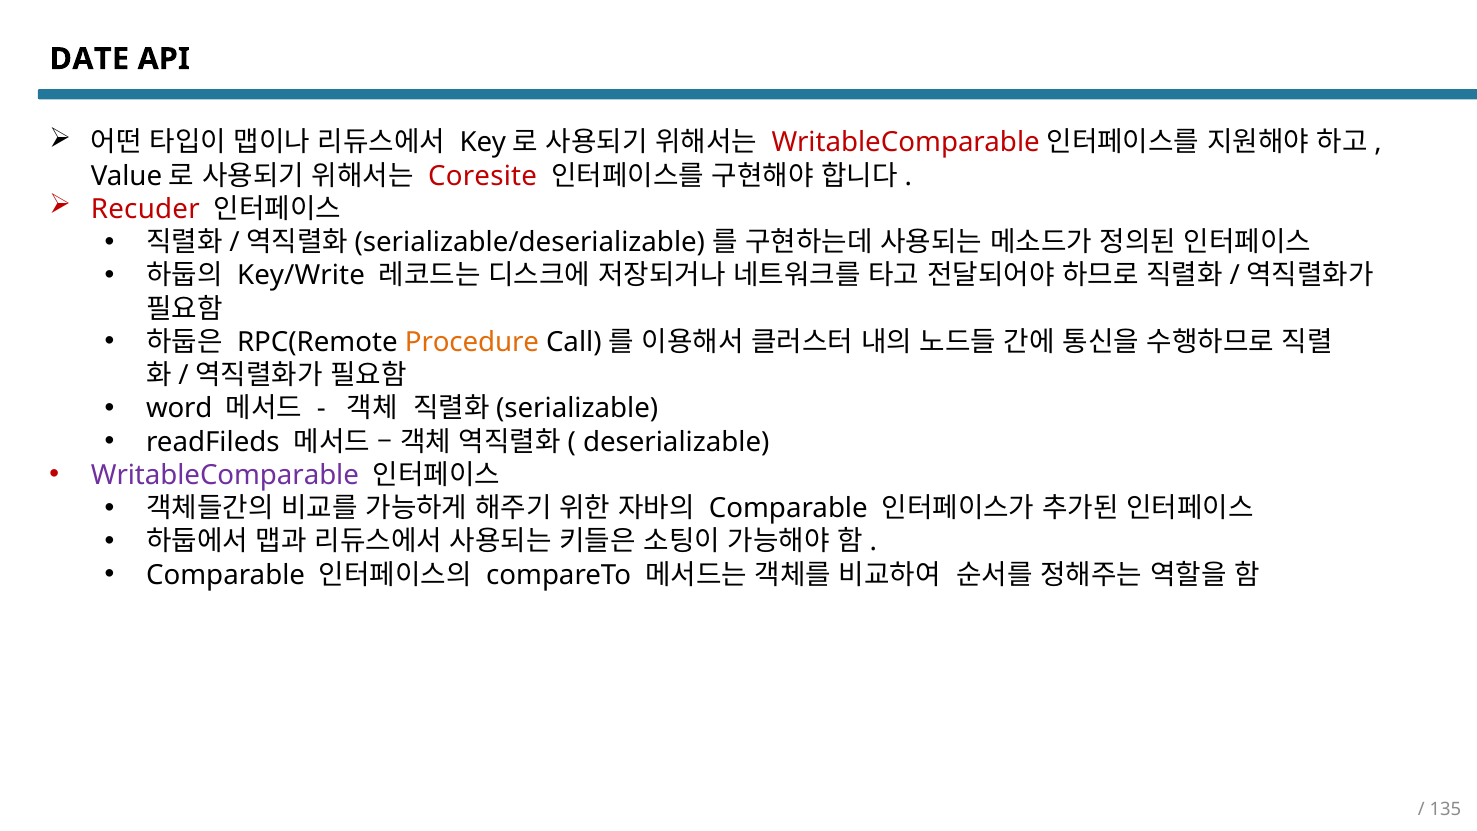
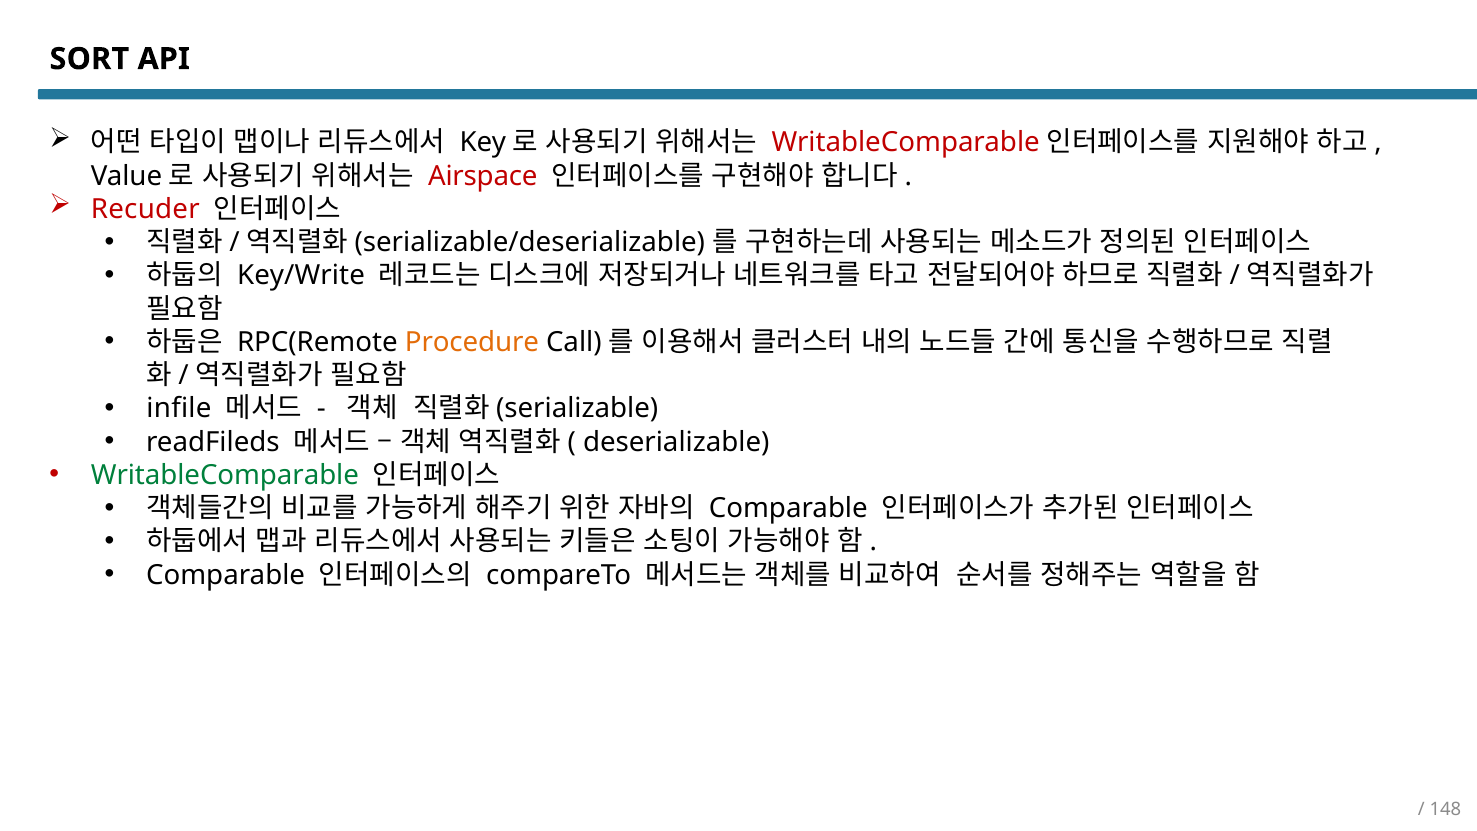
DATE: DATE -> SORT
Coresite: Coresite -> Airspace
word: word -> infile
WritableComparable colour: purple -> green
135: 135 -> 148
